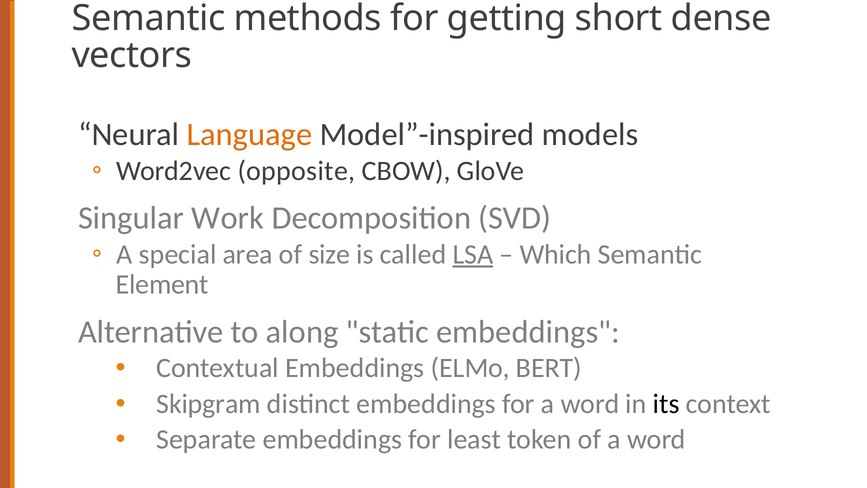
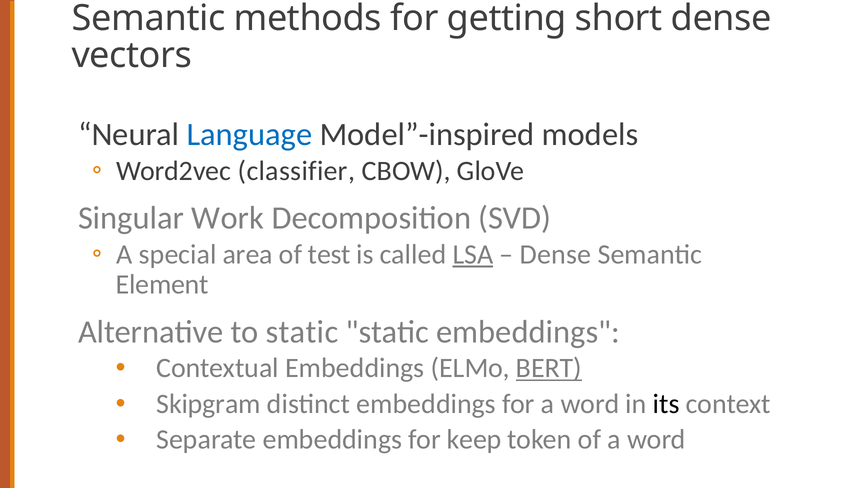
Language colour: orange -> blue
opposite: opposite -> classifier
size: size -> test
Which at (556, 254): Which -> Dense
to along: along -> static
BERT underline: none -> present
least: least -> keep
